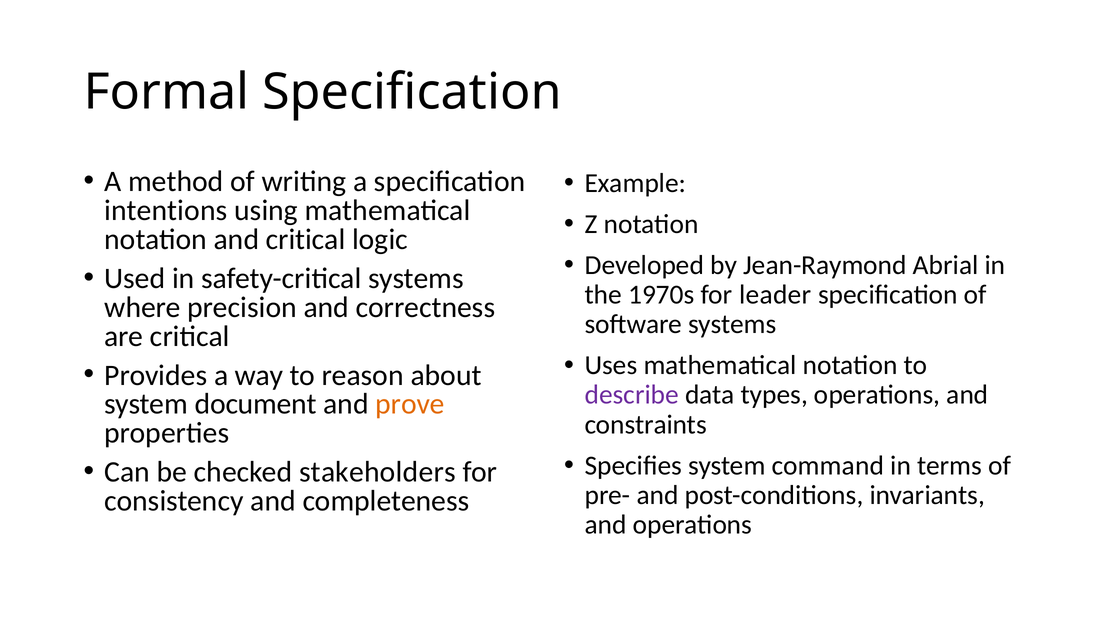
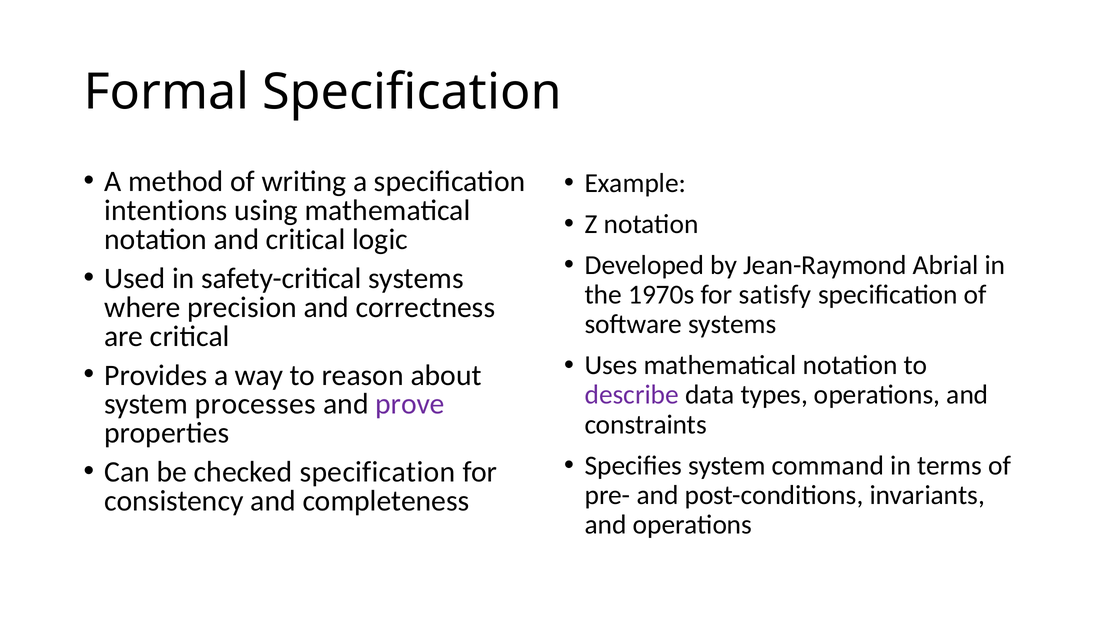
leader: leader -> satisfy
document: document -> processes
prove colour: orange -> purple
checked stakeholders: stakeholders -> specification
